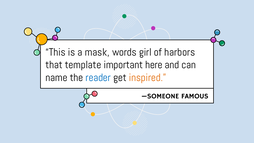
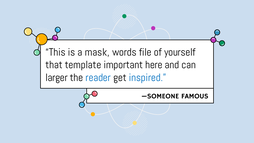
girl: girl -> file
harbors: harbors -> yourself
name: name -> larger
inspired colour: orange -> blue
